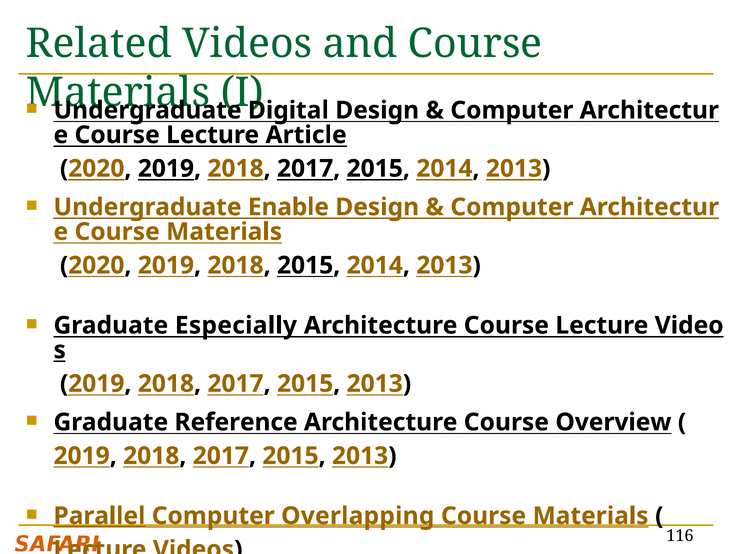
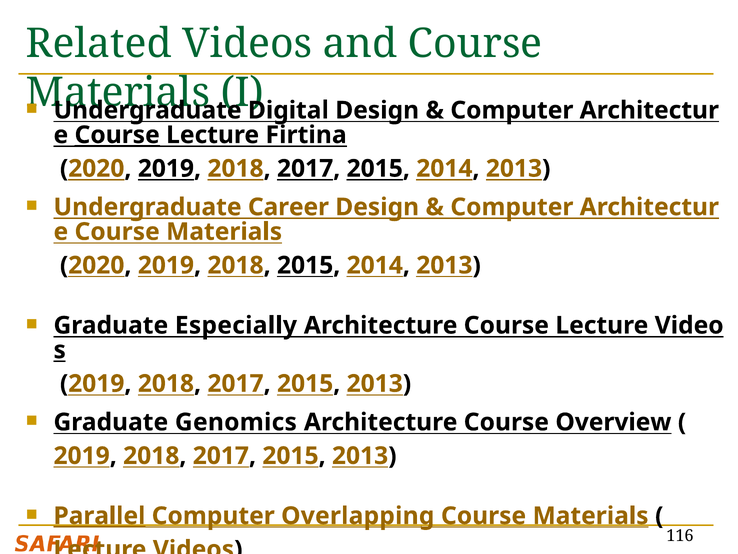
Course at (117, 135) underline: none -> present
Article: Article -> Firtina
Enable: Enable -> Career
Reference: Reference -> Genomics
